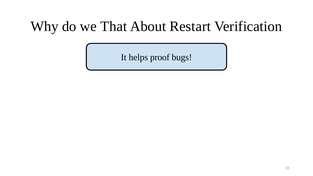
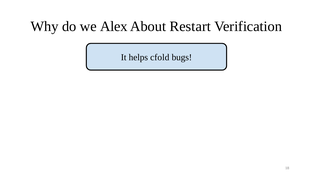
That: That -> Alex
proof: proof -> cfold
